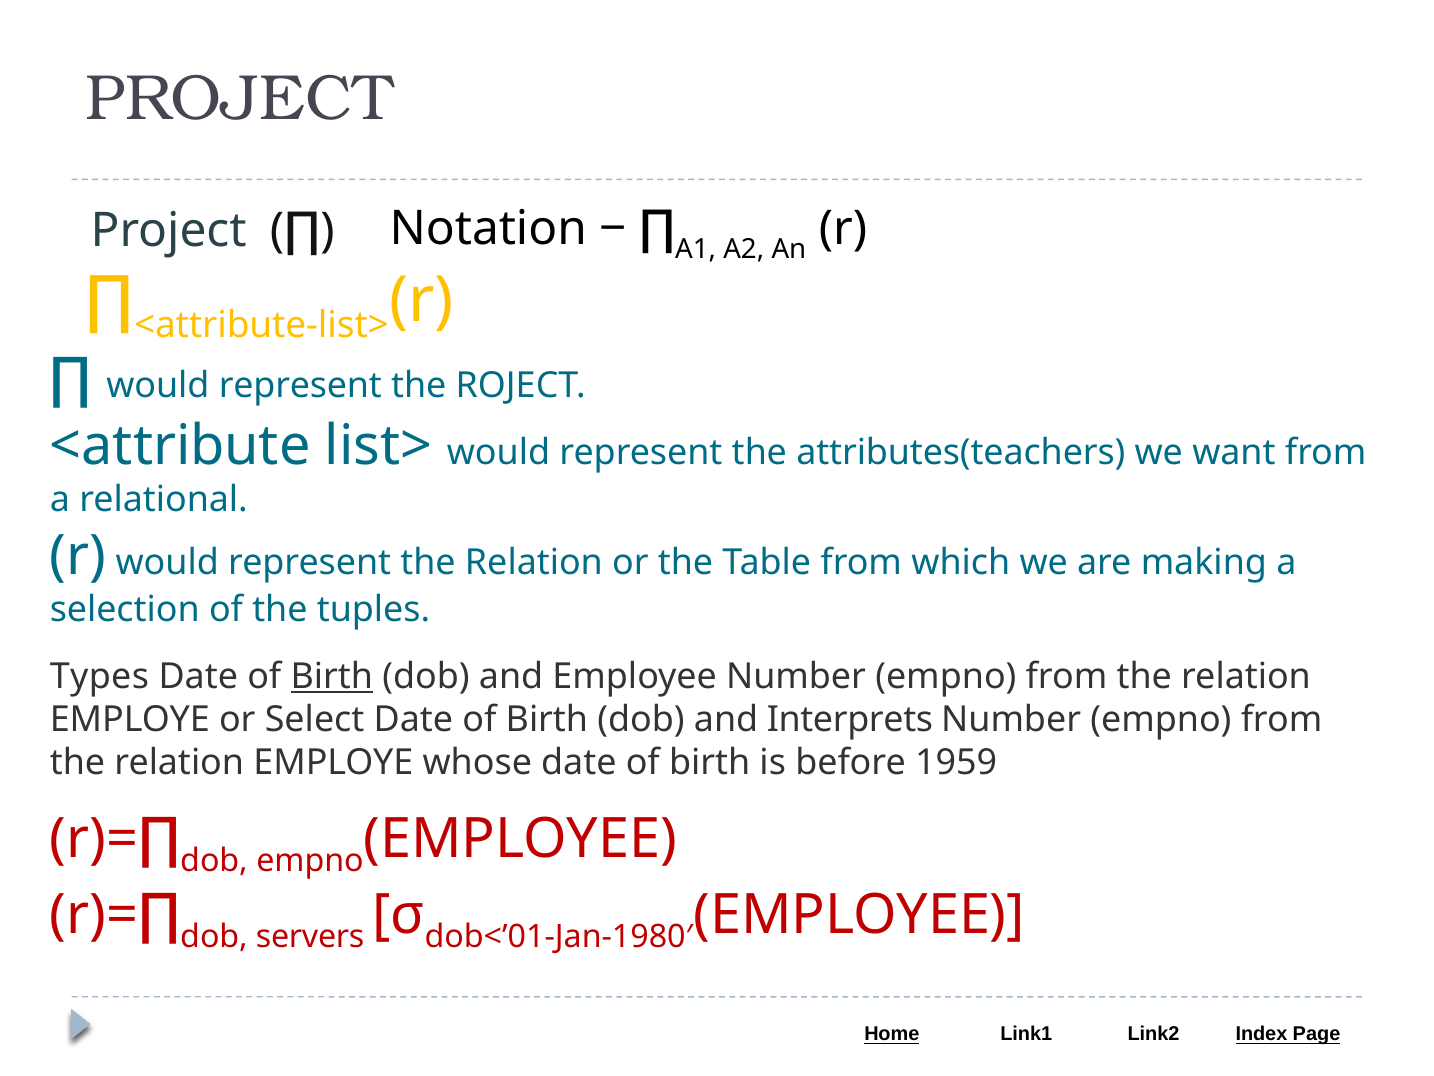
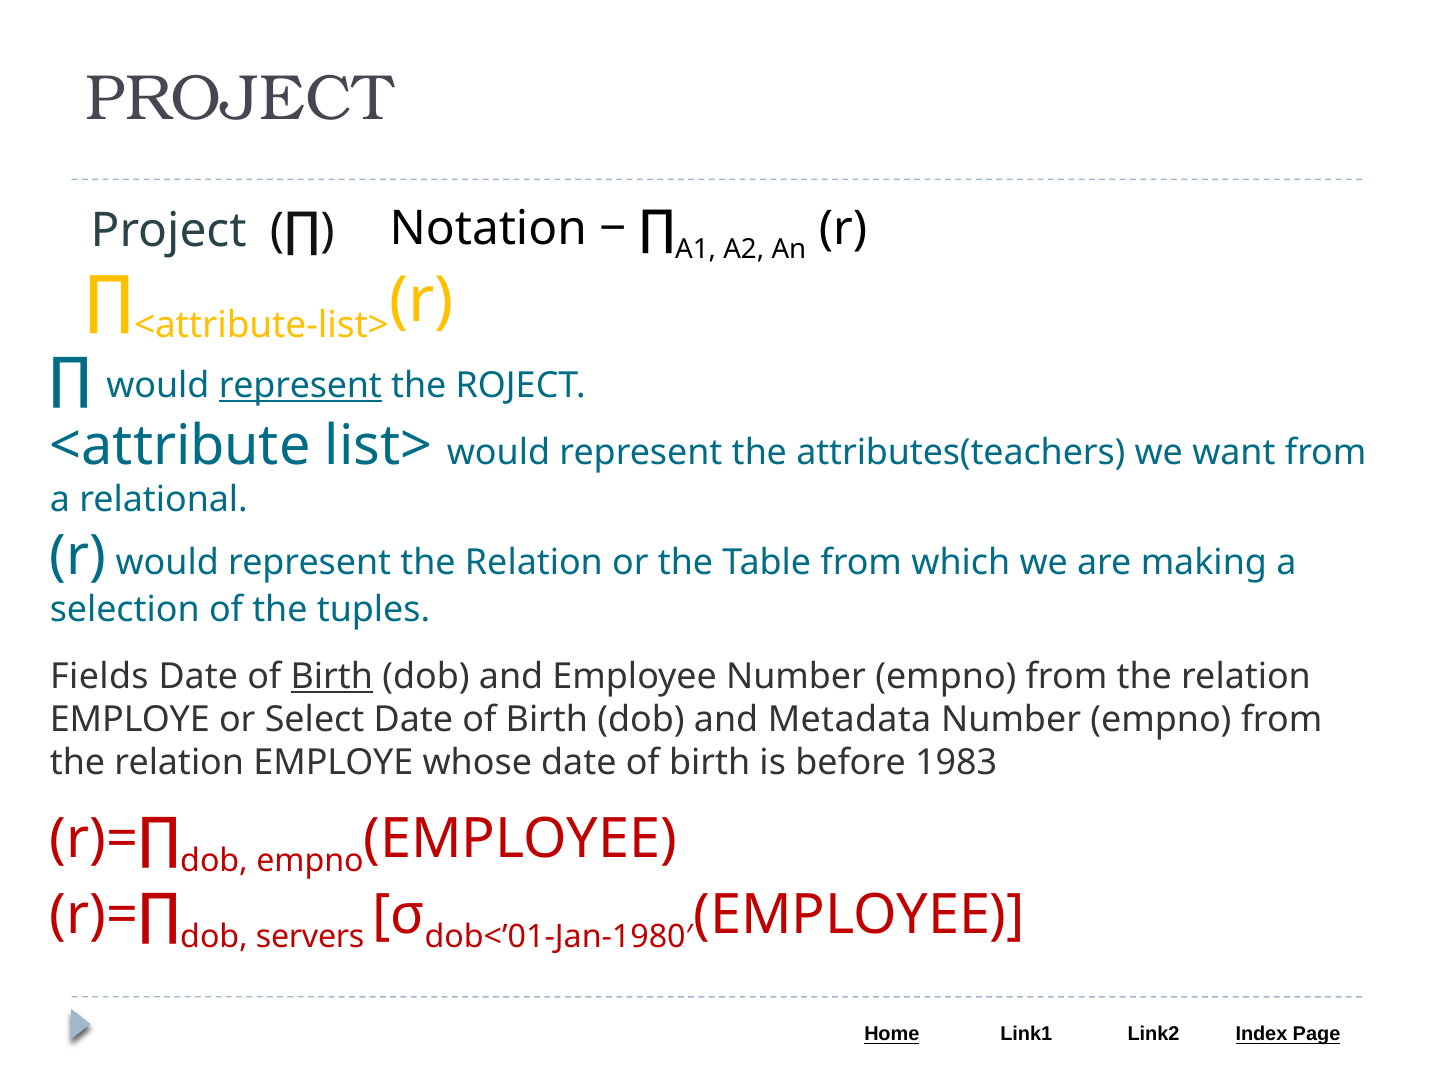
represent at (300, 386) underline: none -> present
Types: Types -> Fields
Interprets: Interprets -> Metadata
1959: 1959 -> 1983
